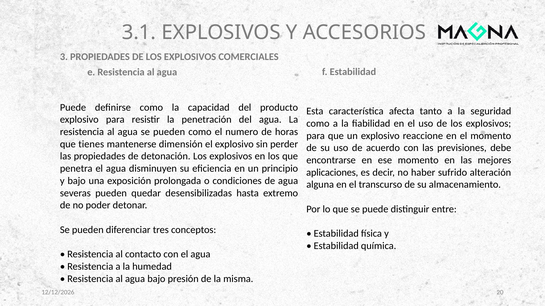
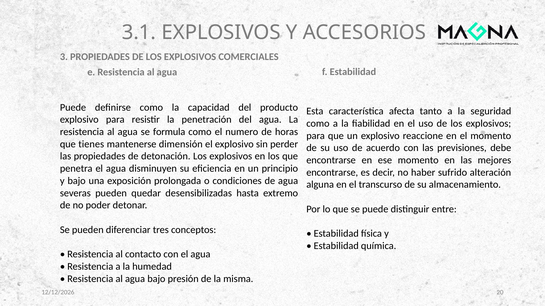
agua se pueden: pueden -> formula
aplicaciones at (332, 173): aplicaciones -> encontrarse
